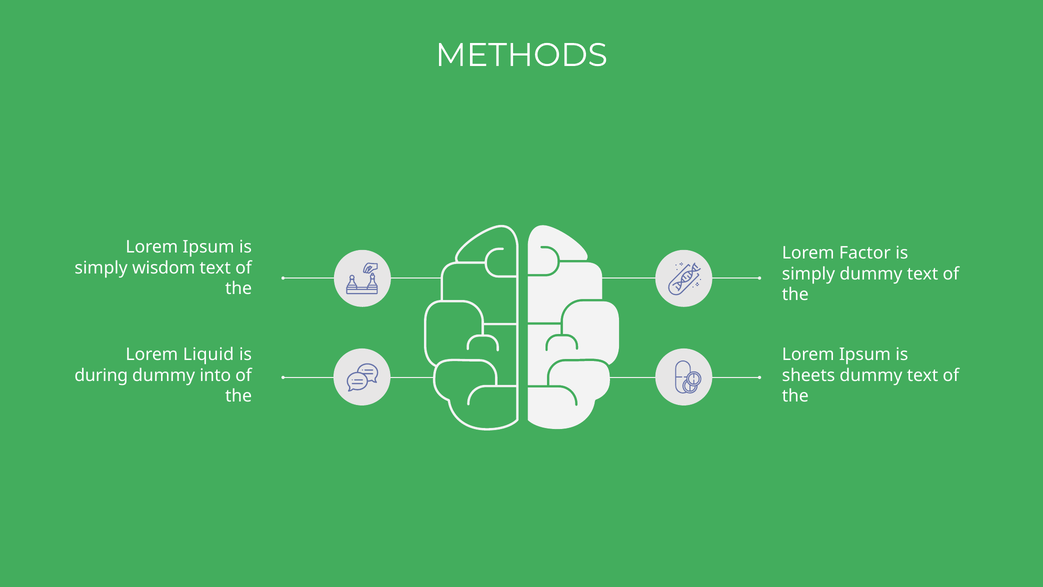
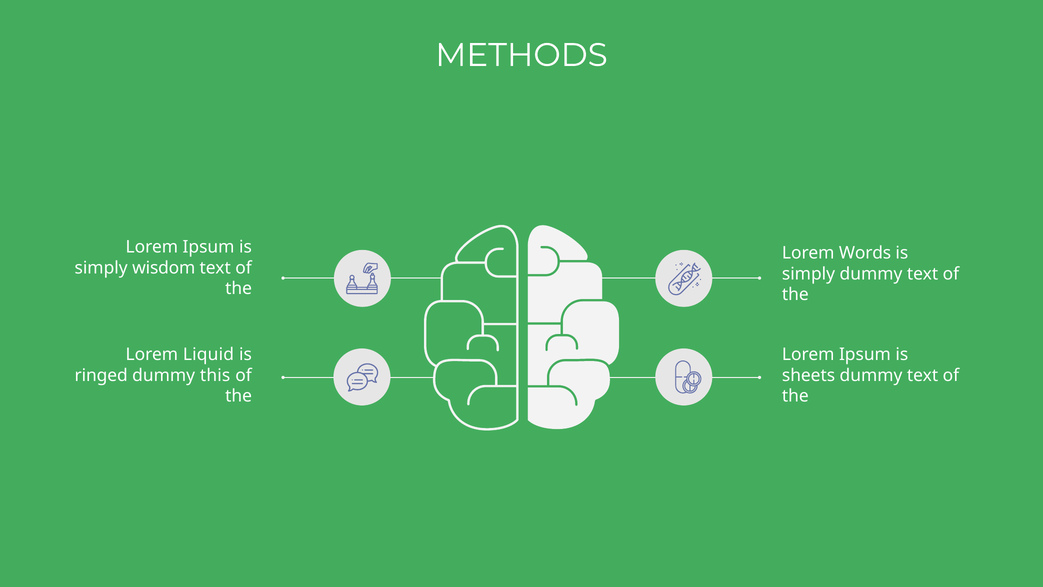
Factor: Factor -> Words
during: during -> ringed
into: into -> this
